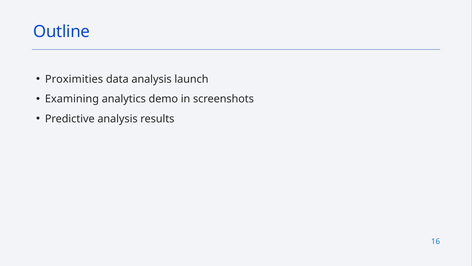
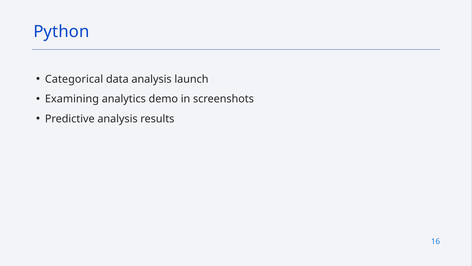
Outline: Outline -> Python
Proximities: Proximities -> Categorical
